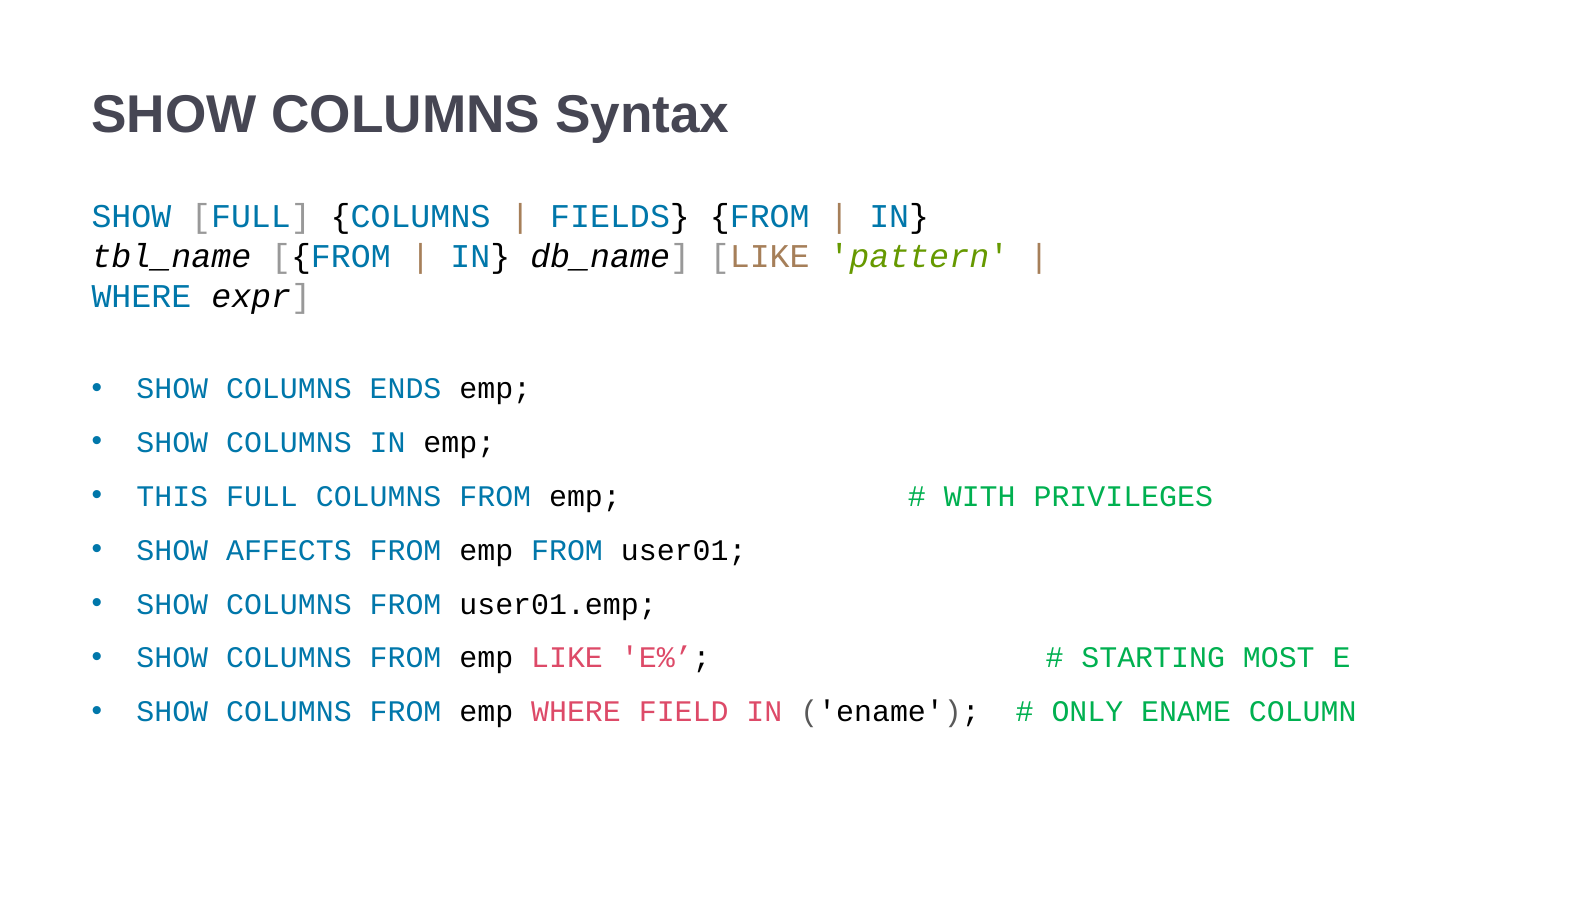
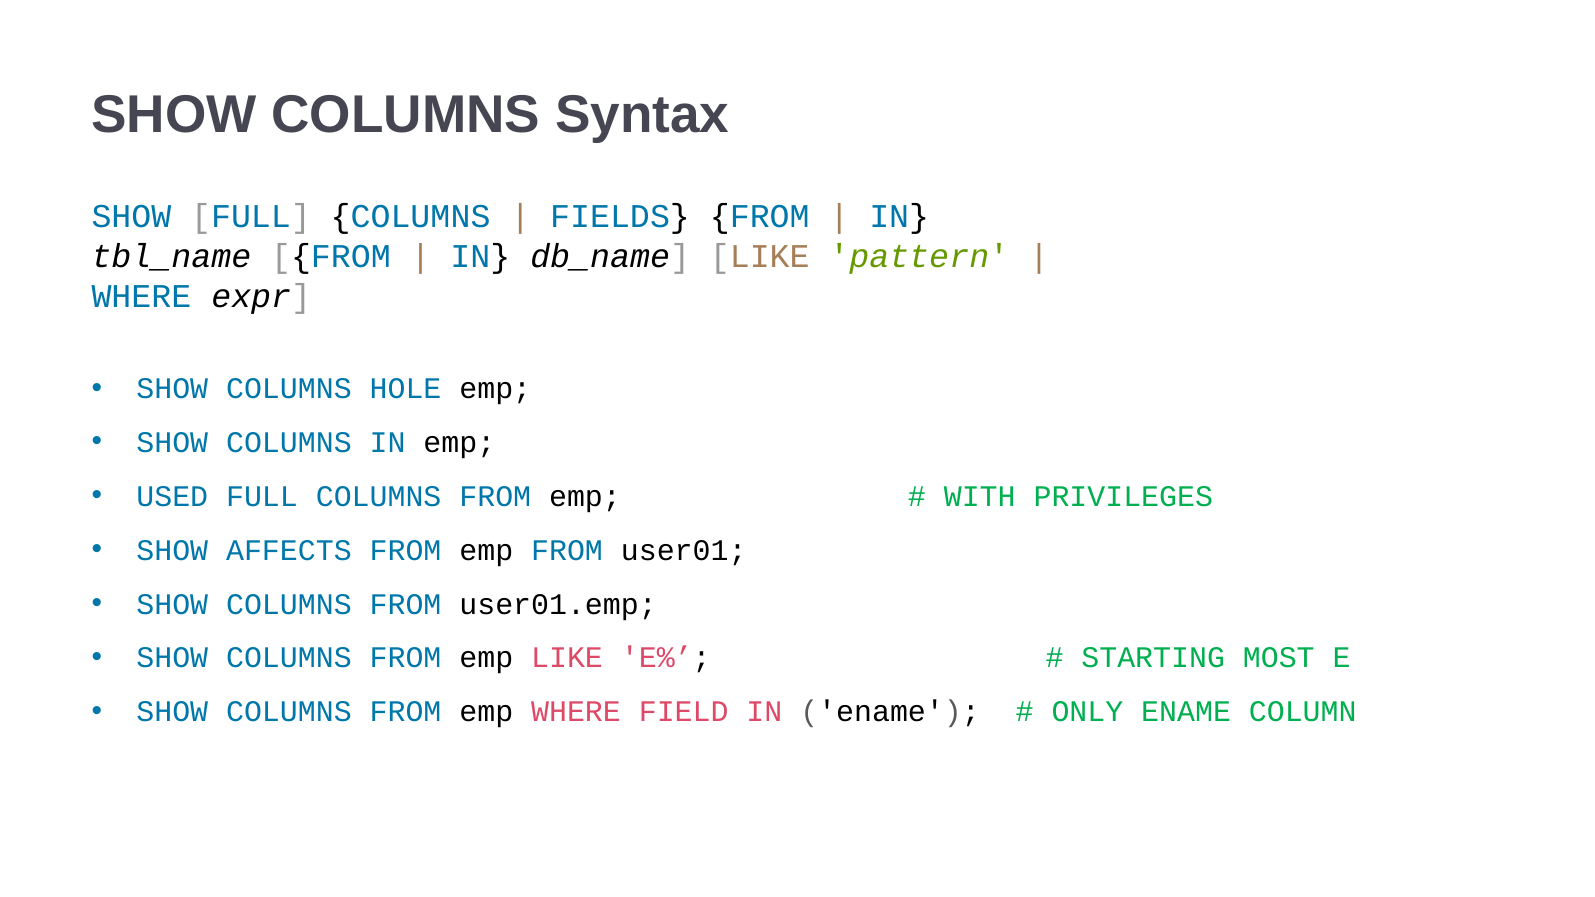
ENDS: ENDS -> HOLE
THIS: THIS -> USED
